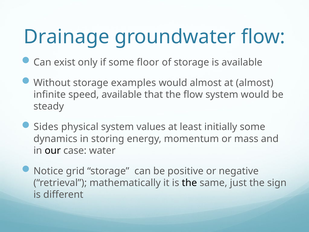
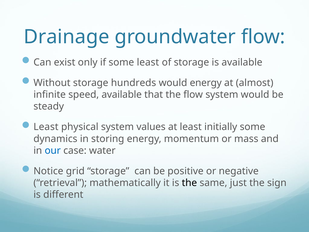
some floor: floor -> least
examples: examples -> hundreds
would almost: almost -> energy
Sides at (46, 127): Sides -> Least
our colour: black -> blue
